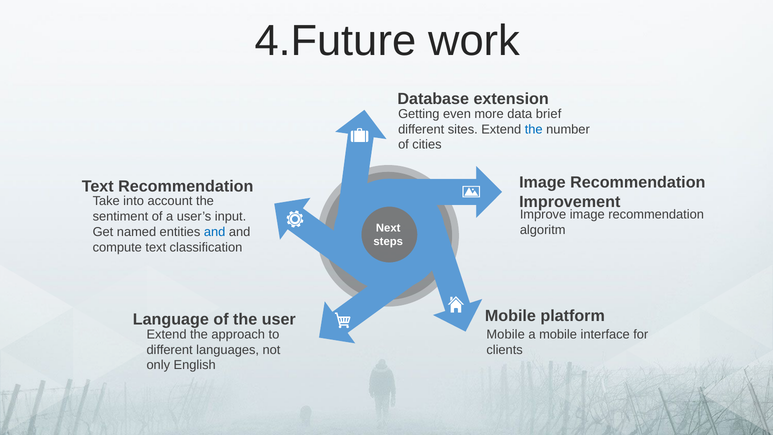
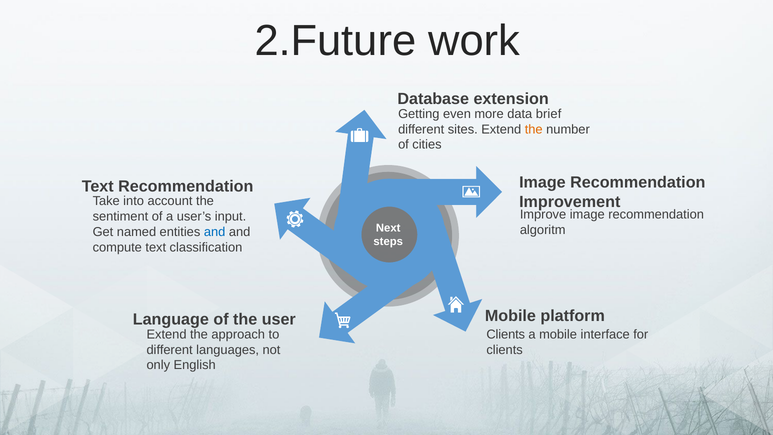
4.Future: 4.Future -> 2.Future
the at (534, 129) colour: blue -> orange
Mobile at (506, 334): Mobile -> Clients
